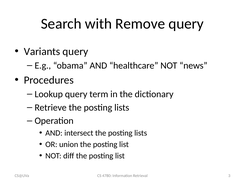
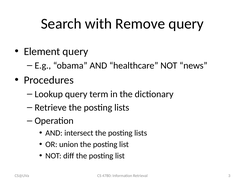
Variants: Variants -> Element
